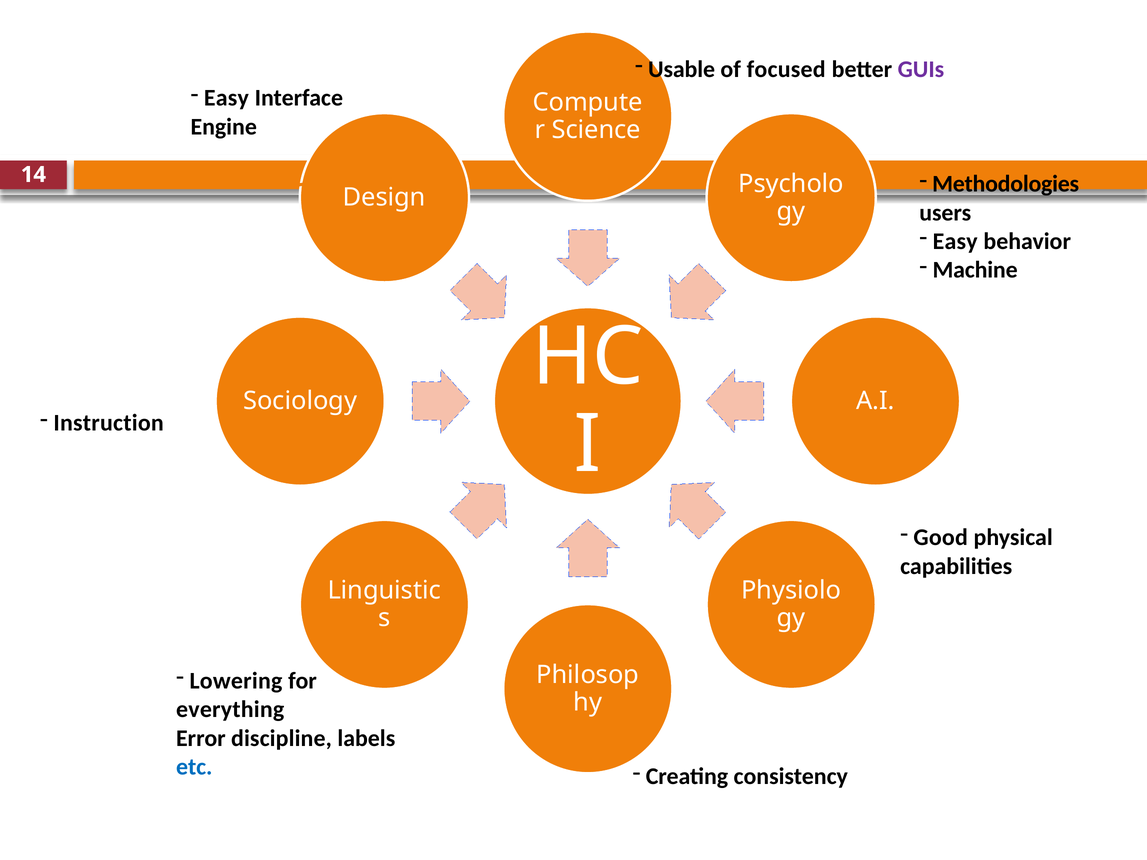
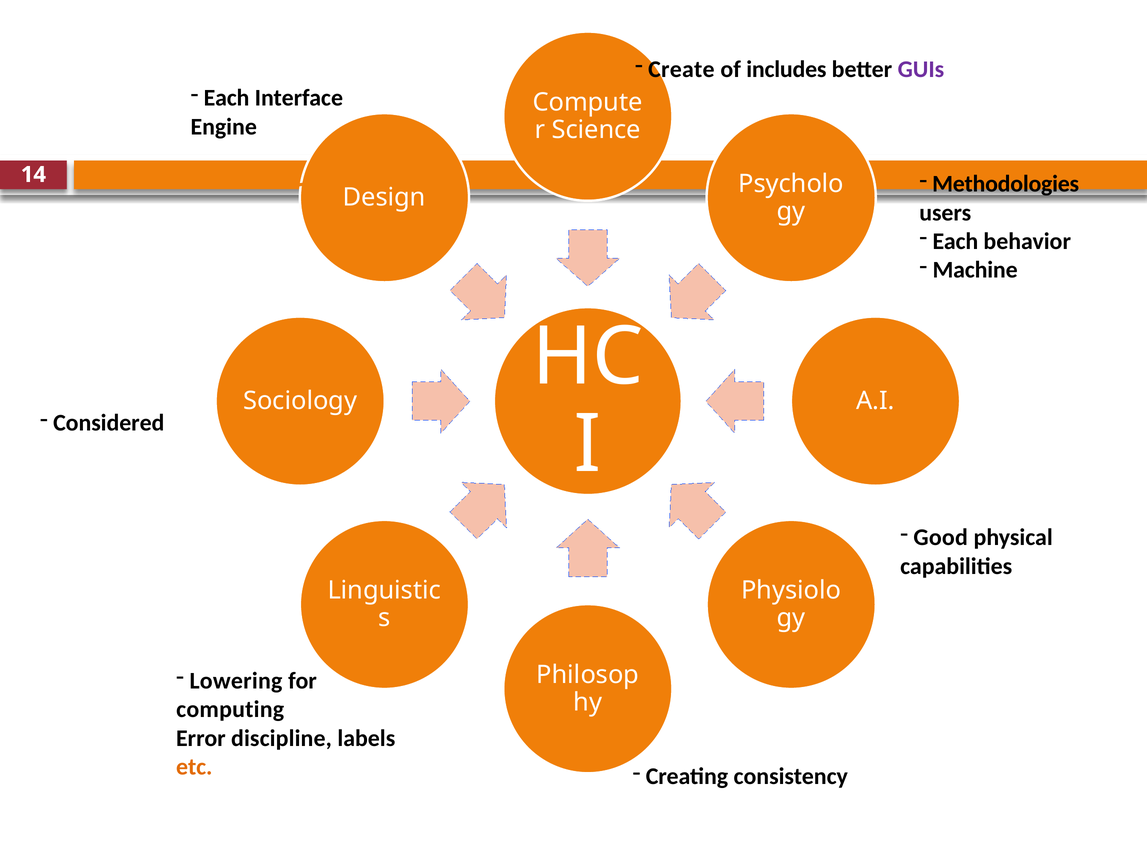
Usable: Usable -> Create
focused: focused -> includes
Easy at (226, 98): Easy -> Each
Easy at (955, 241): Easy -> Each
Instruction: Instruction -> Considered
everything: everything -> computing
etc colour: blue -> orange
